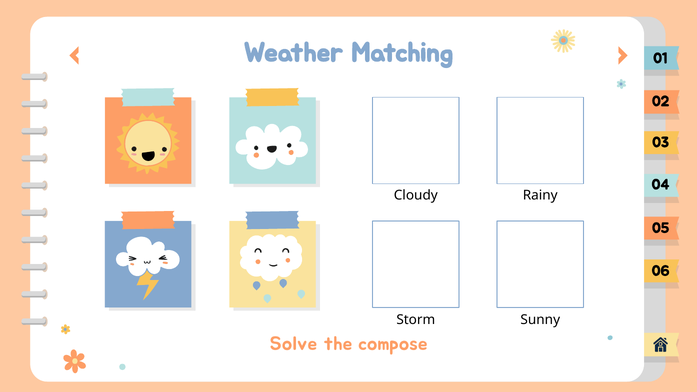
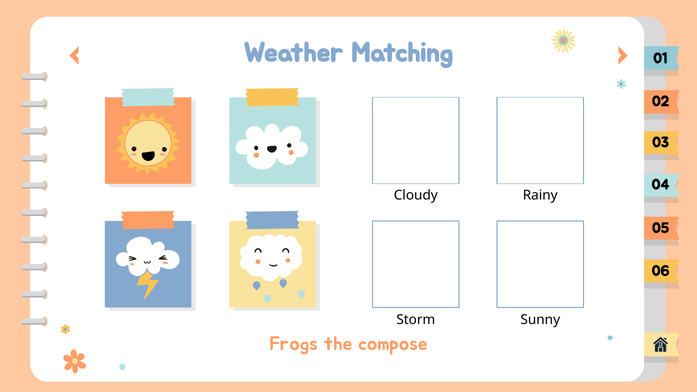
Solve: Solve -> Frogs
